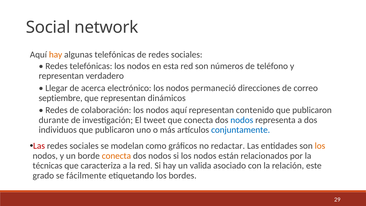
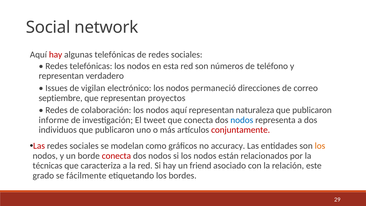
hay at (56, 55) colour: orange -> red
Llegar: Llegar -> Issues
acerca: acerca -> vigilan
dinámicos: dinámicos -> proyectos
contenido: contenido -> naturaleza
durante: durante -> informe
conjuntamente colour: blue -> red
redactar: redactar -> accuracy
conecta at (116, 156) colour: orange -> red
valida: valida -> friend
